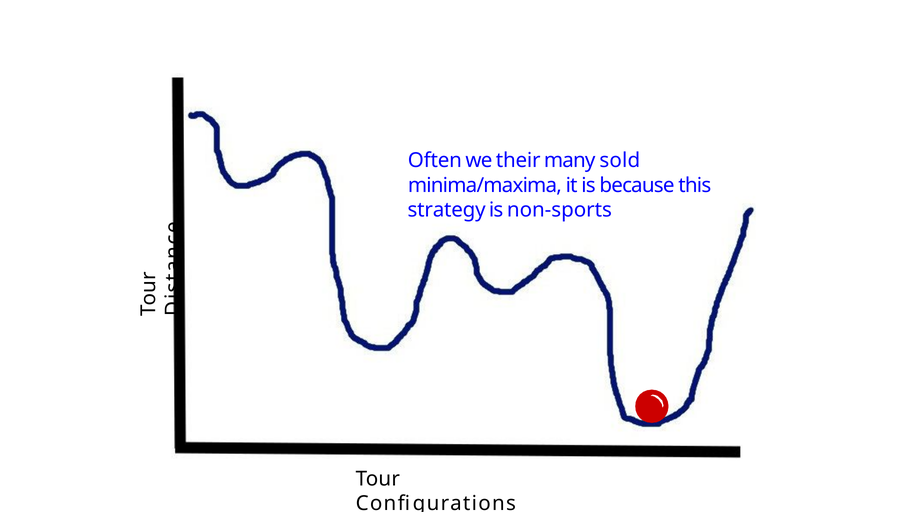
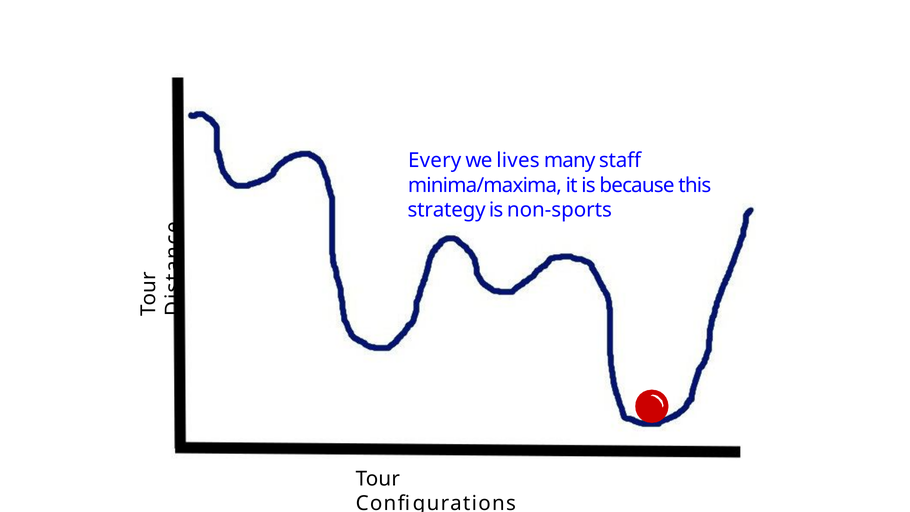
Often: Often -> Every
their: their -> lives
sold: sold -> staff
